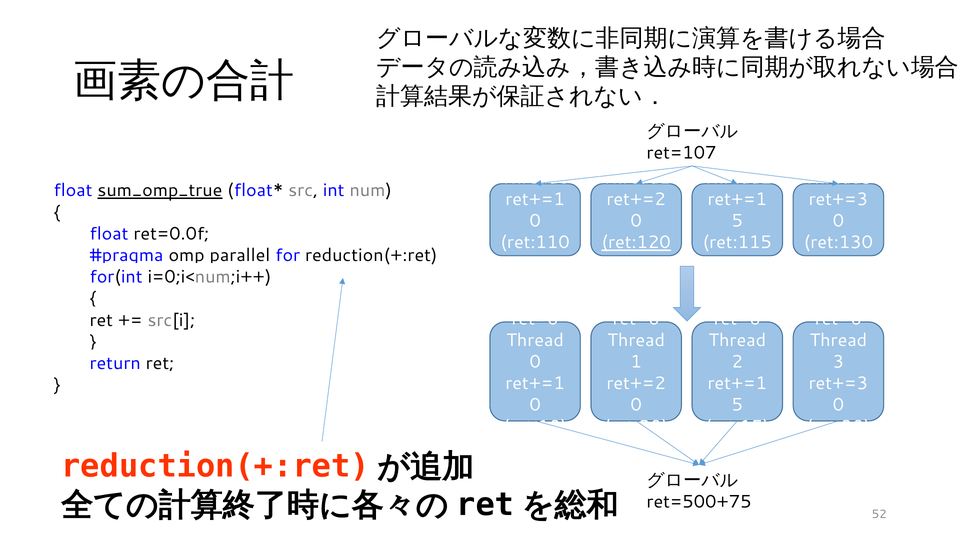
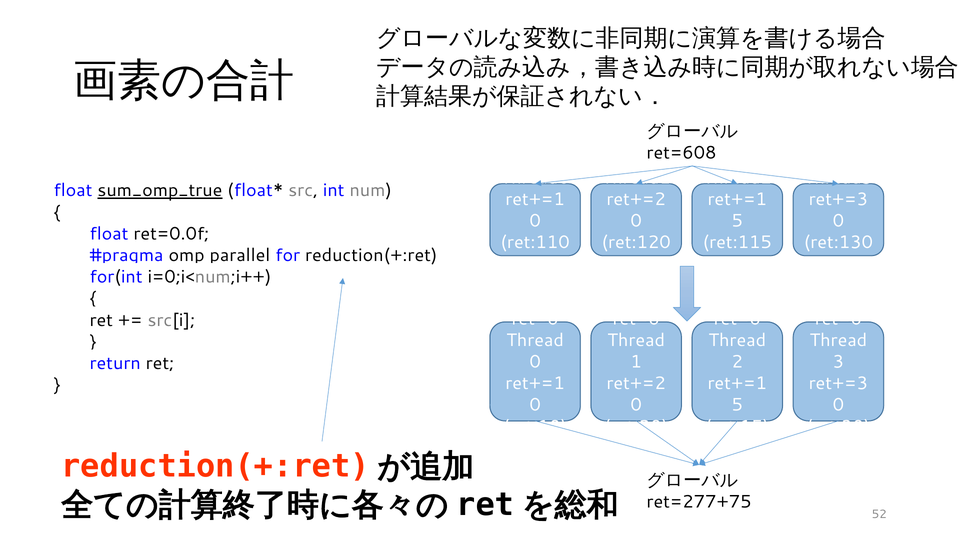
ret=107: ret=107 -> ret=608
ret:120 underline: present -> none
ret=500+75: ret=500+75 -> ret=277+75
